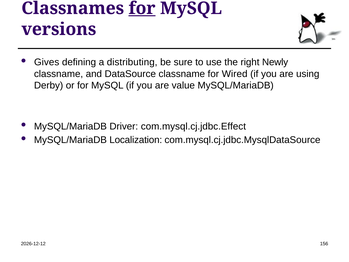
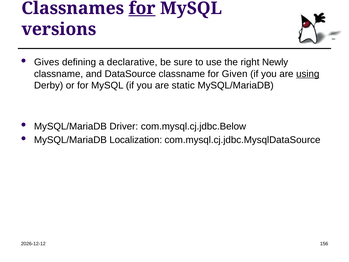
distributing: distributing -> declarative
Wired: Wired -> Given
using underline: none -> present
value: value -> static
com.mysql.cj.jdbc.Effect: com.mysql.cj.jdbc.Effect -> com.mysql.cj.jdbc.Below
